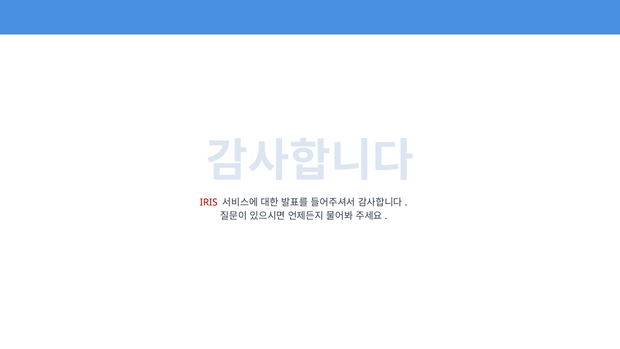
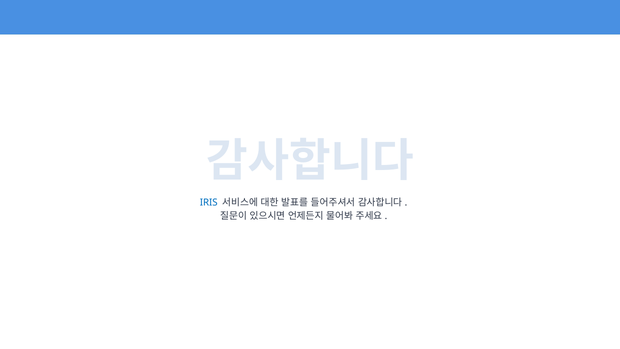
IRIS colour: red -> blue
